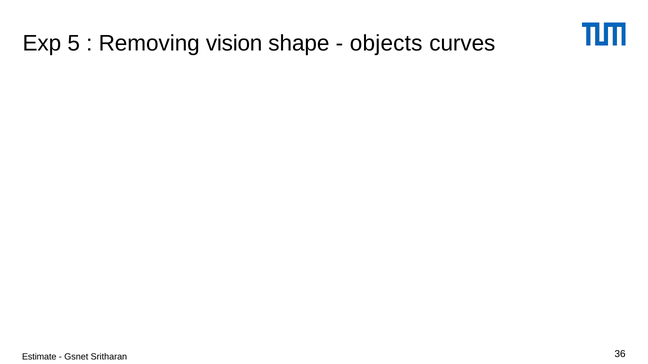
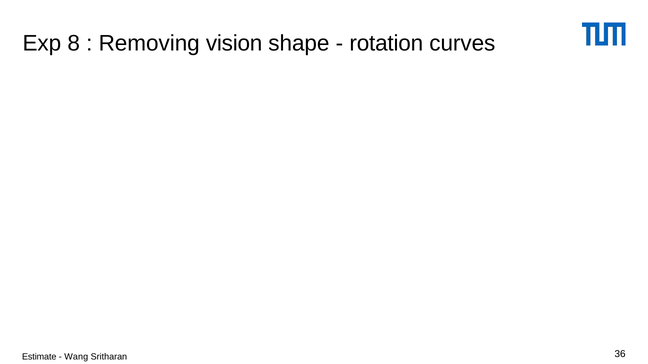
5: 5 -> 8
objects: objects -> rotation
Gsnet: Gsnet -> Wang
